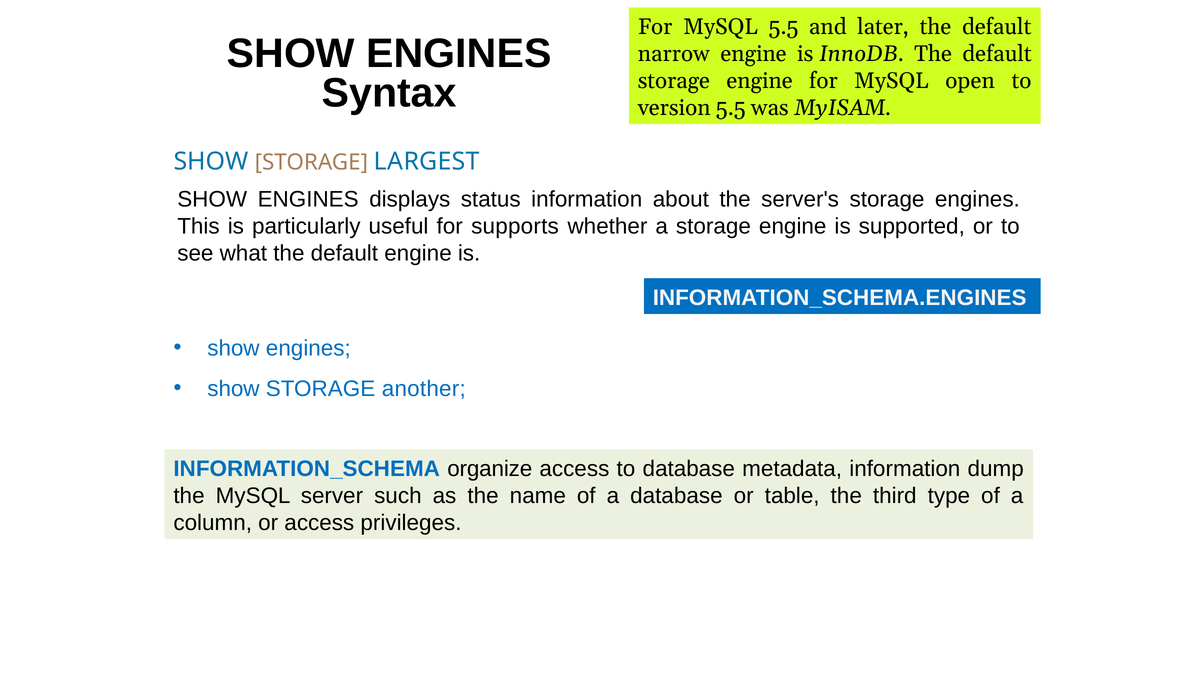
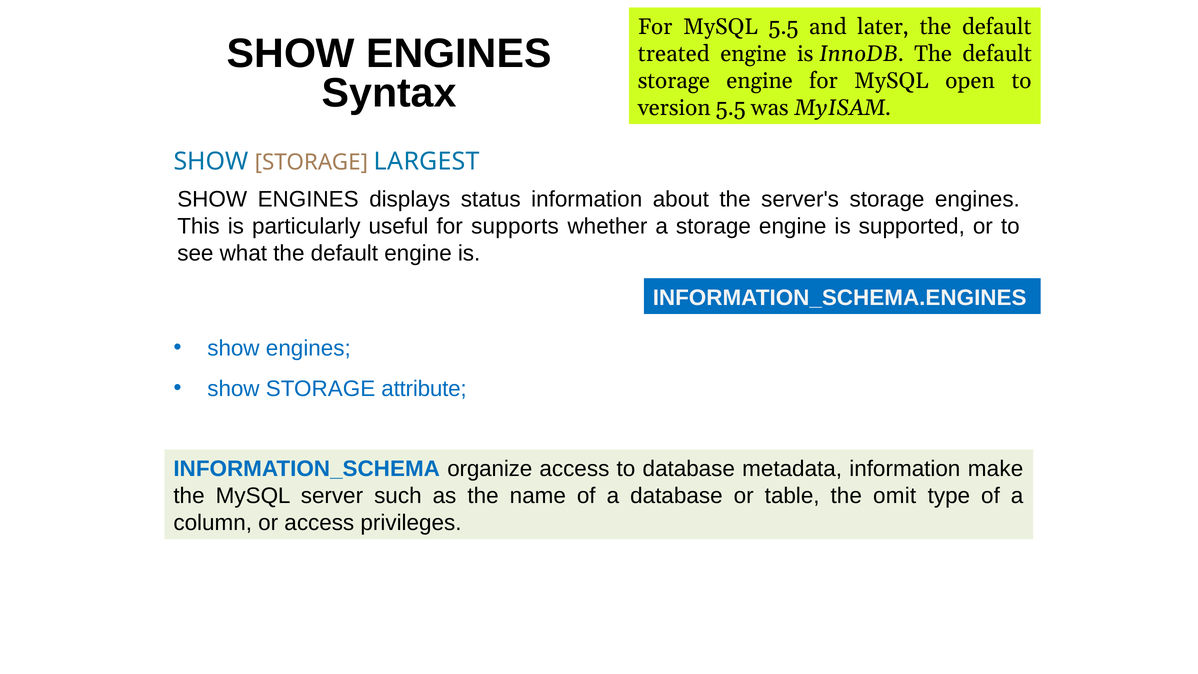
narrow: narrow -> treated
another: another -> attribute
dump: dump -> make
third: third -> omit
